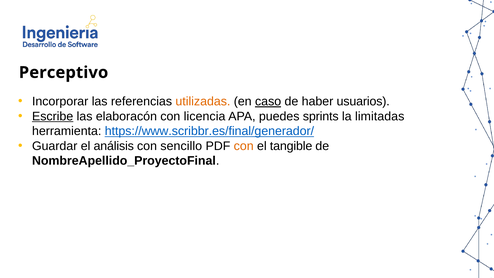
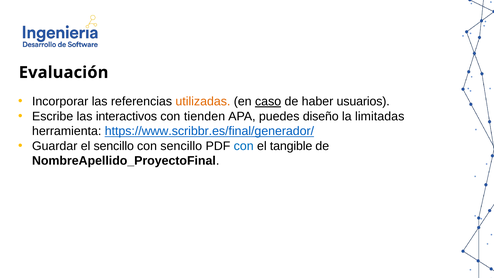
Perceptivo: Perceptivo -> Evaluación
Escribe underline: present -> none
elaboracón: elaboracón -> interactivos
licencia: licencia -> tienden
sprints: sprints -> diseño
el análisis: análisis -> sencillo
con at (244, 146) colour: orange -> blue
